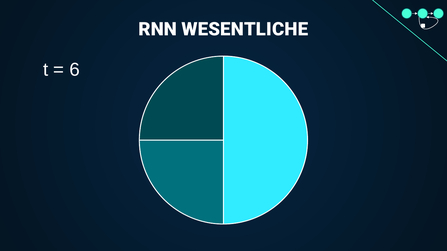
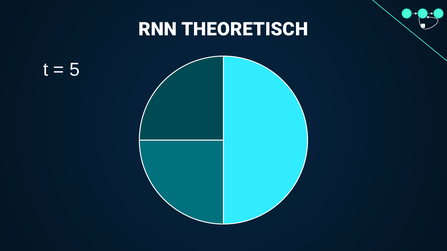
WESENTLICHE: WESENTLICHE -> THEORETISCH
6: 6 -> 5
